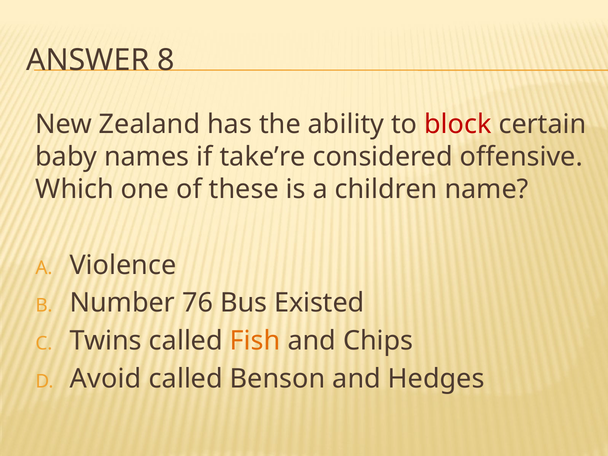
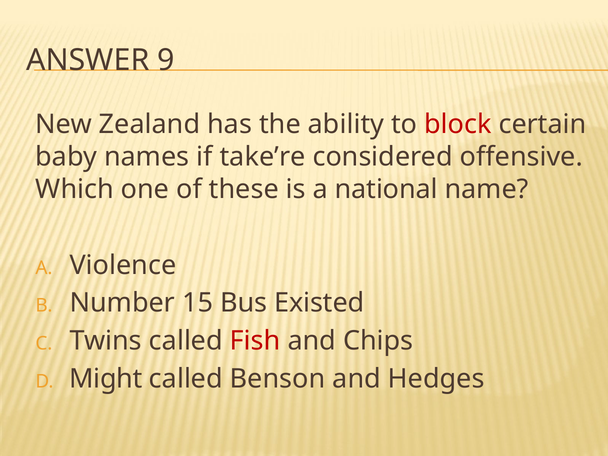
8: 8 -> 9
children: children -> national
76: 76 -> 15
Fish colour: orange -> red
Avoid: Avoid -> Might
